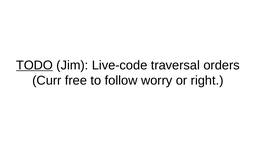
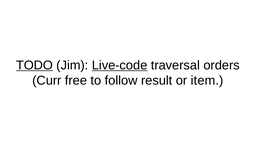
Live-code underline: none -> present
worry: worry -> result
right: right -> item
